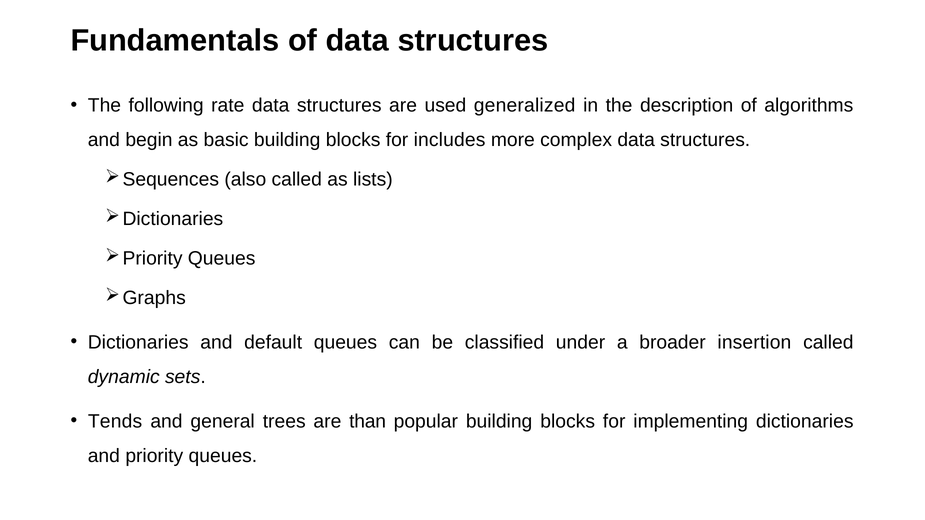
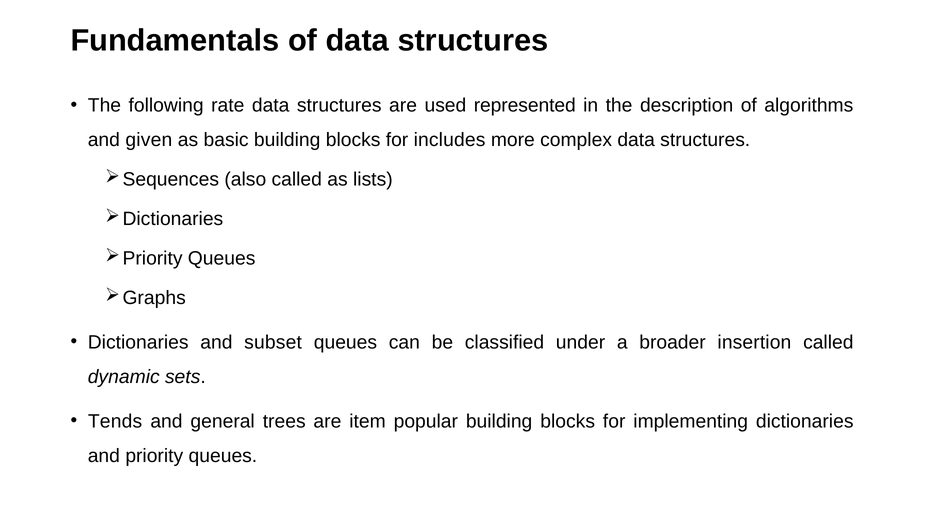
generalized: generalized -> represented
begin: begin -> given
default: default -> subset
than: than -> item
